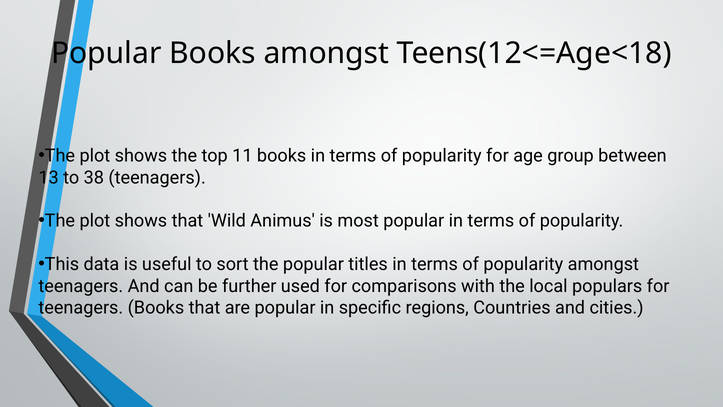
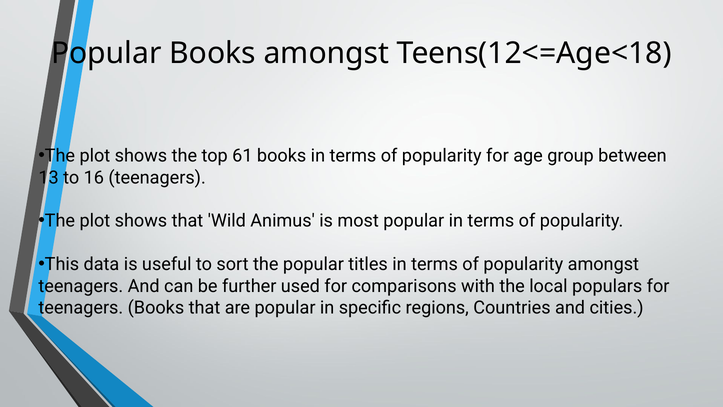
11: 11 -> 61
38: 38 -> 16
